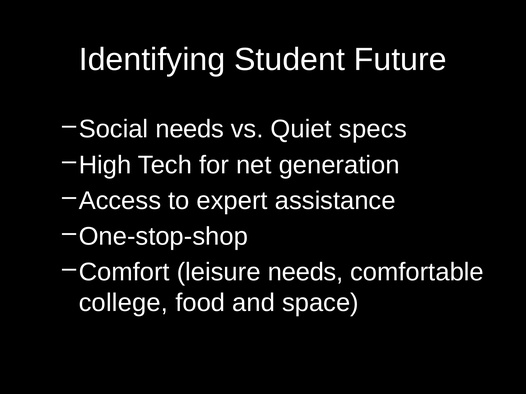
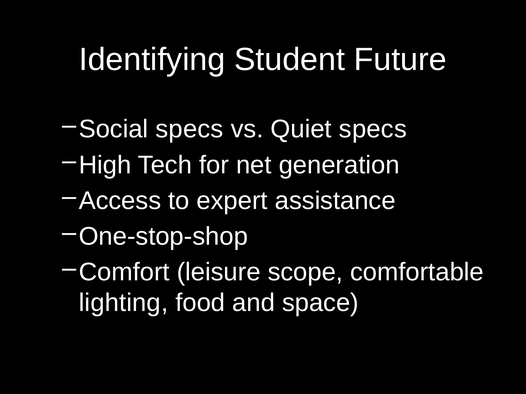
Social needs: needs -> specs
leisure needs: needs -> scope
college: college -> lighting
